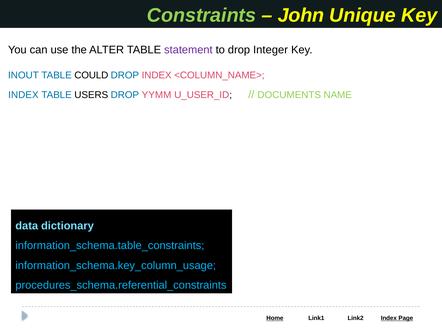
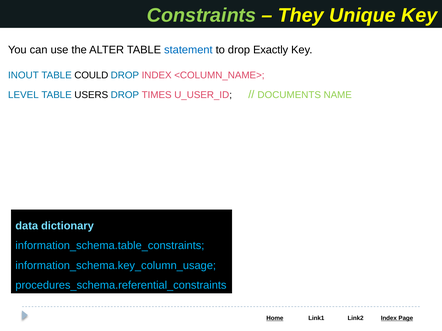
John: John -> They
statement colour: purple -> blue
Integer: Integer -> Exactly
INDEX at (23, 95): INDEX -> LEVEL
YYMM: YYMM -> TIMES
